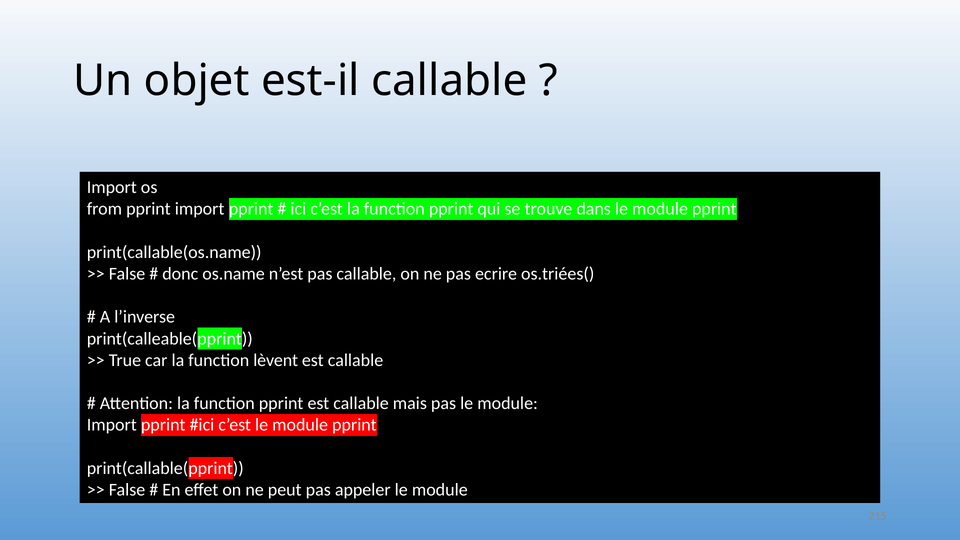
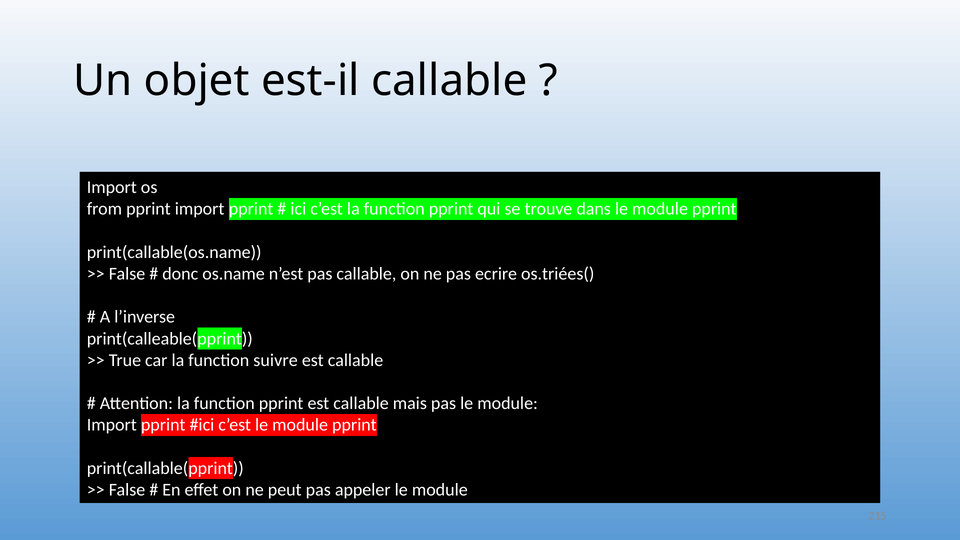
lèvent: lèvent -> suivre
